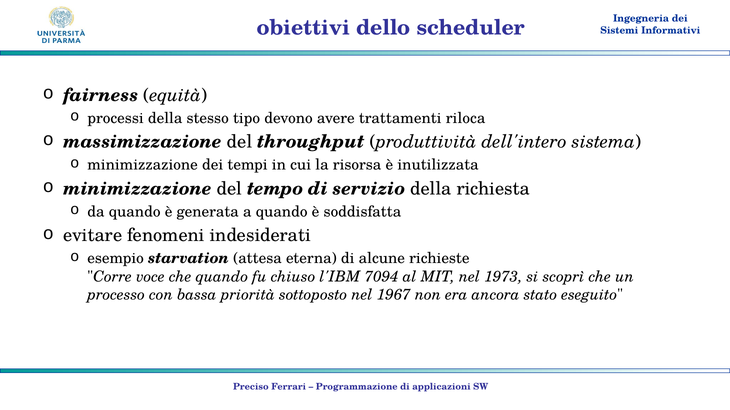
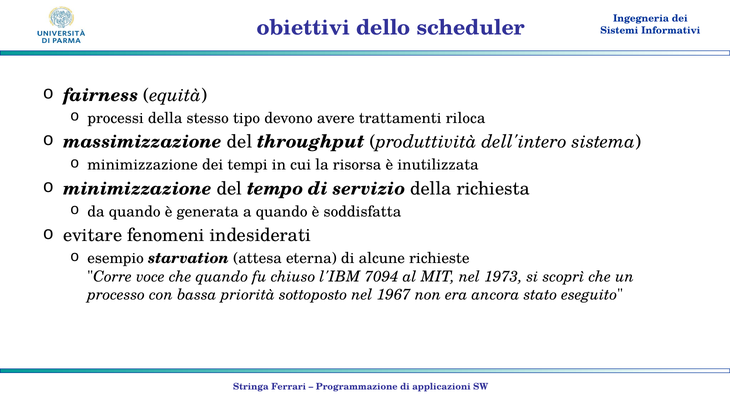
Preciso: Preciso -> Stringa
